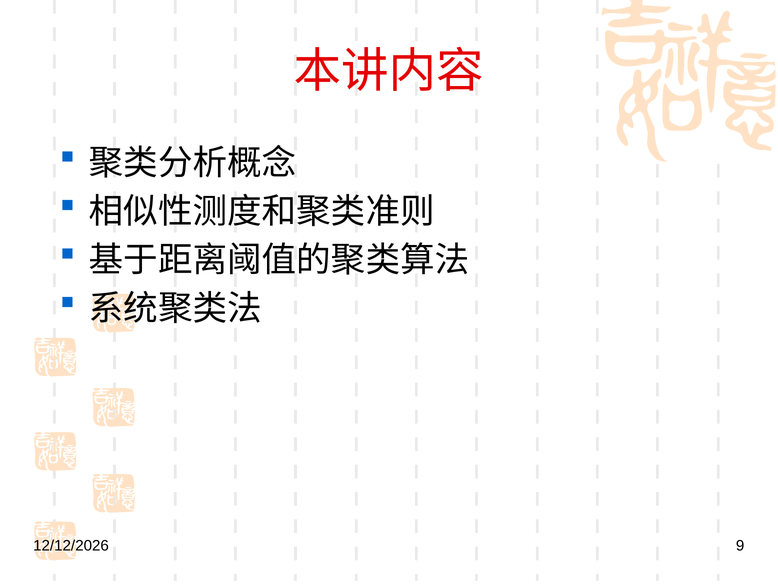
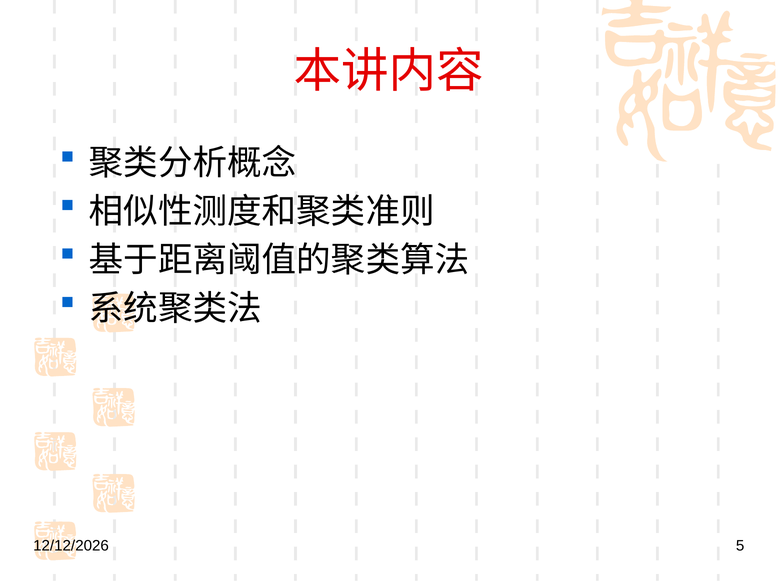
9: 9 -> 5
